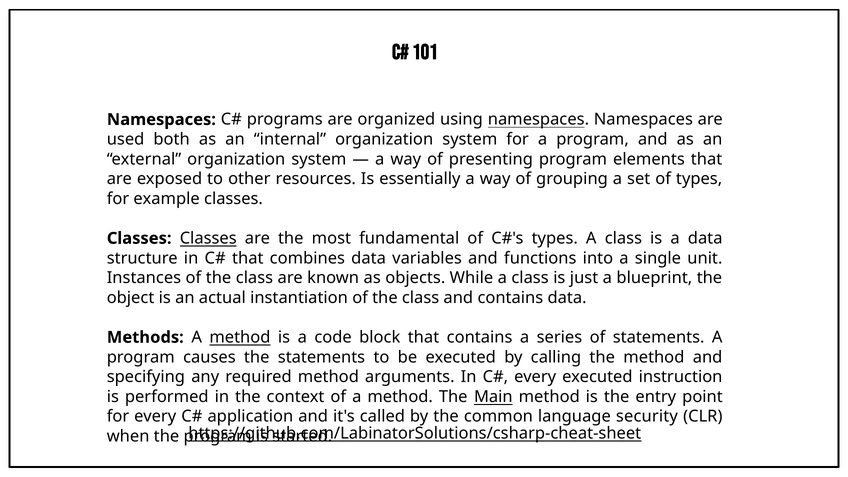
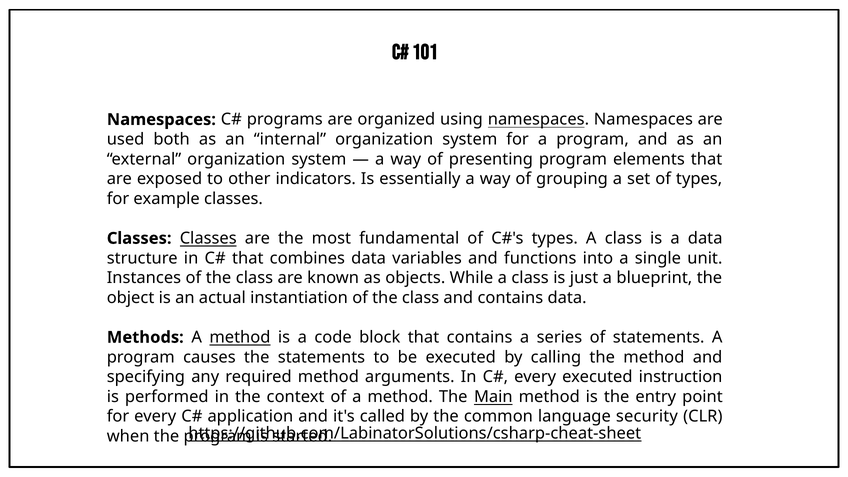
resources: resources -> indicators
